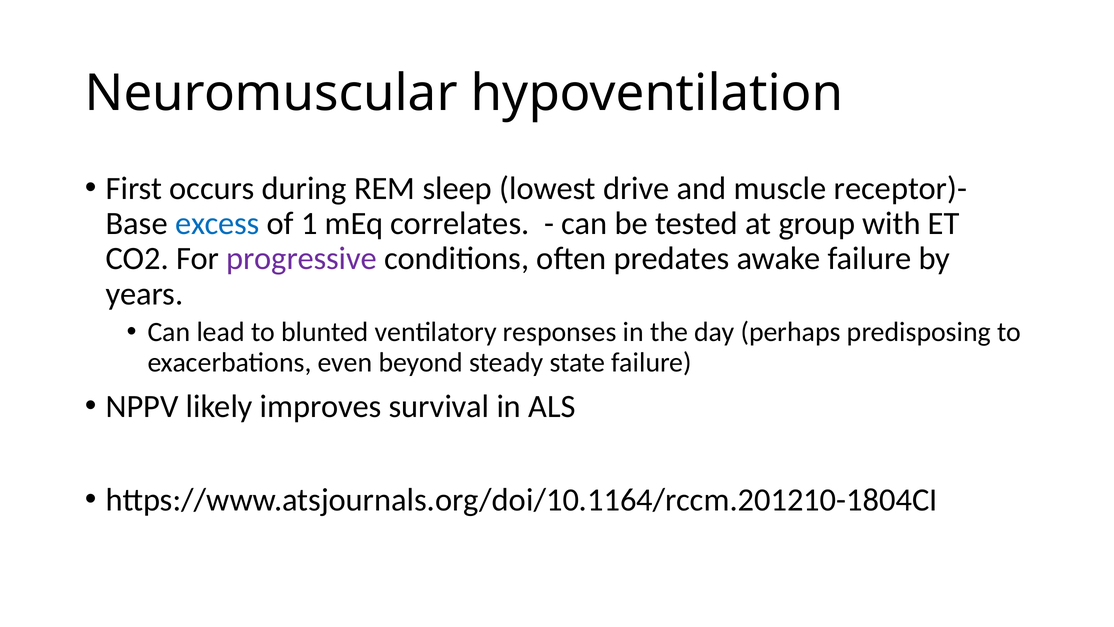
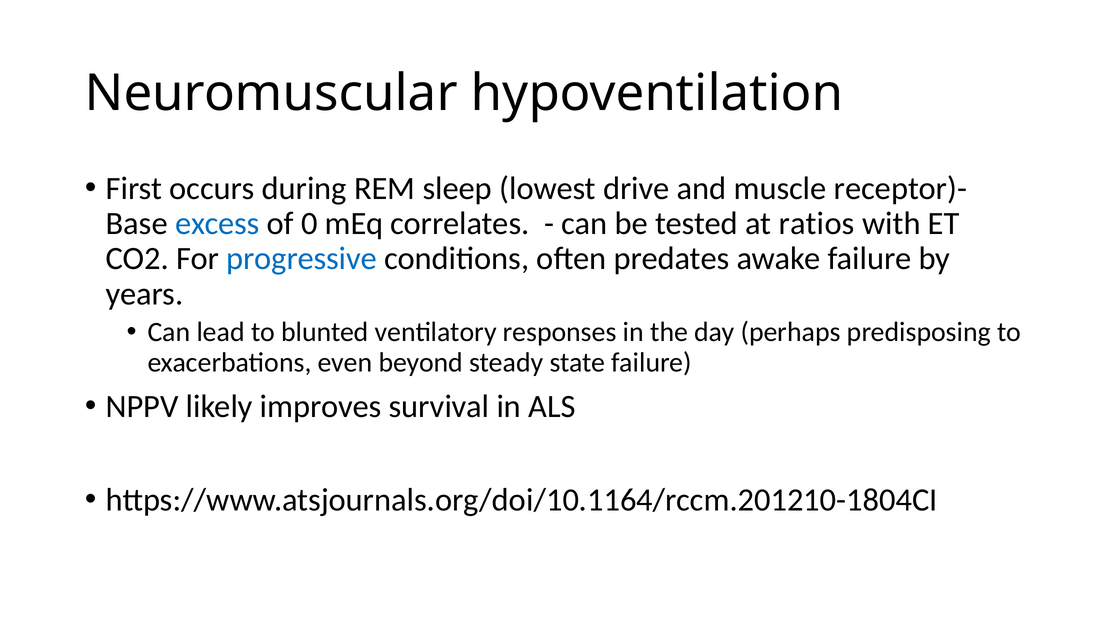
1: 1 -> 0
group: group -> ratios
progressive colour: purple -> blue
